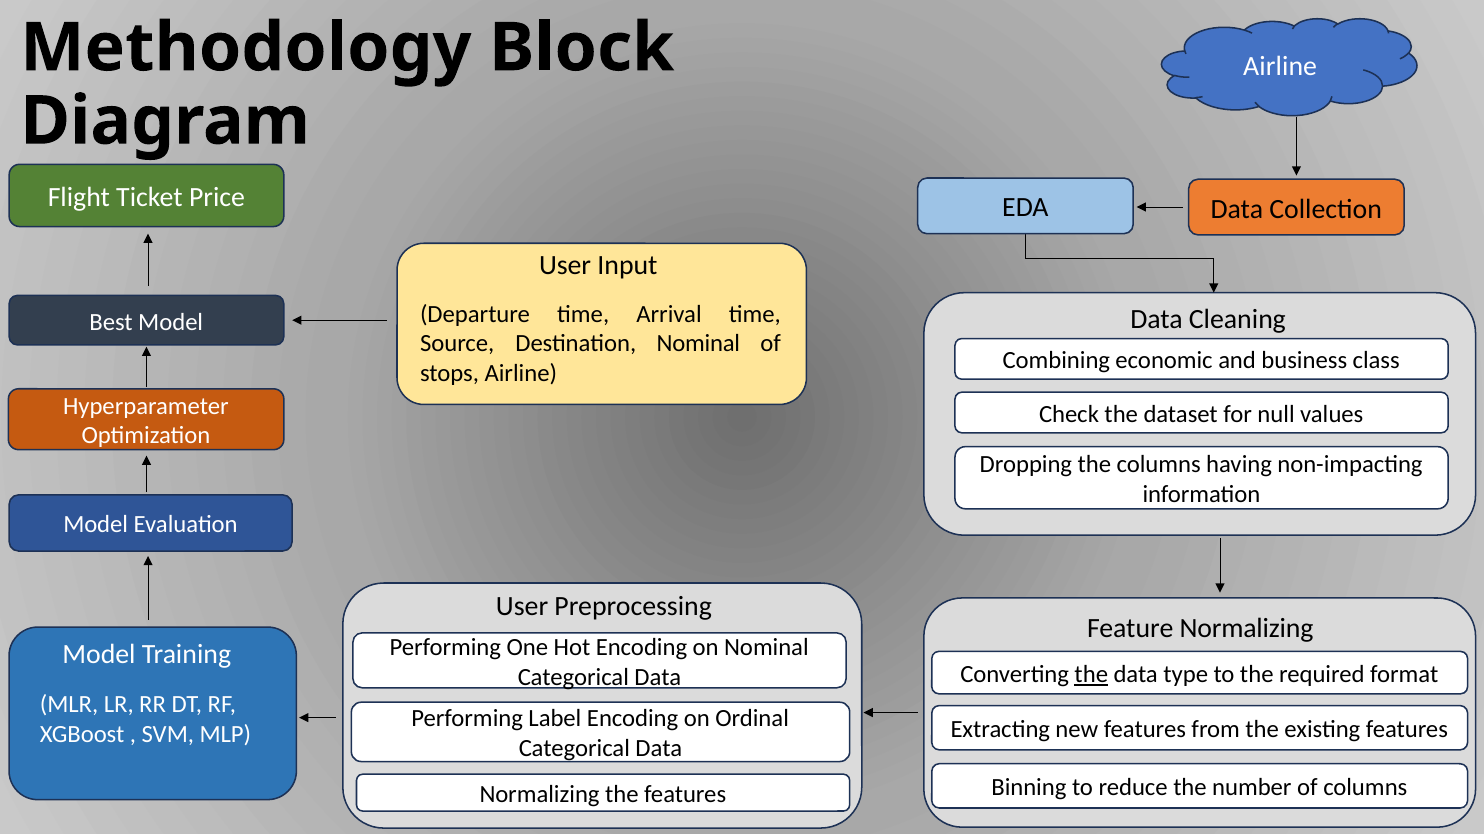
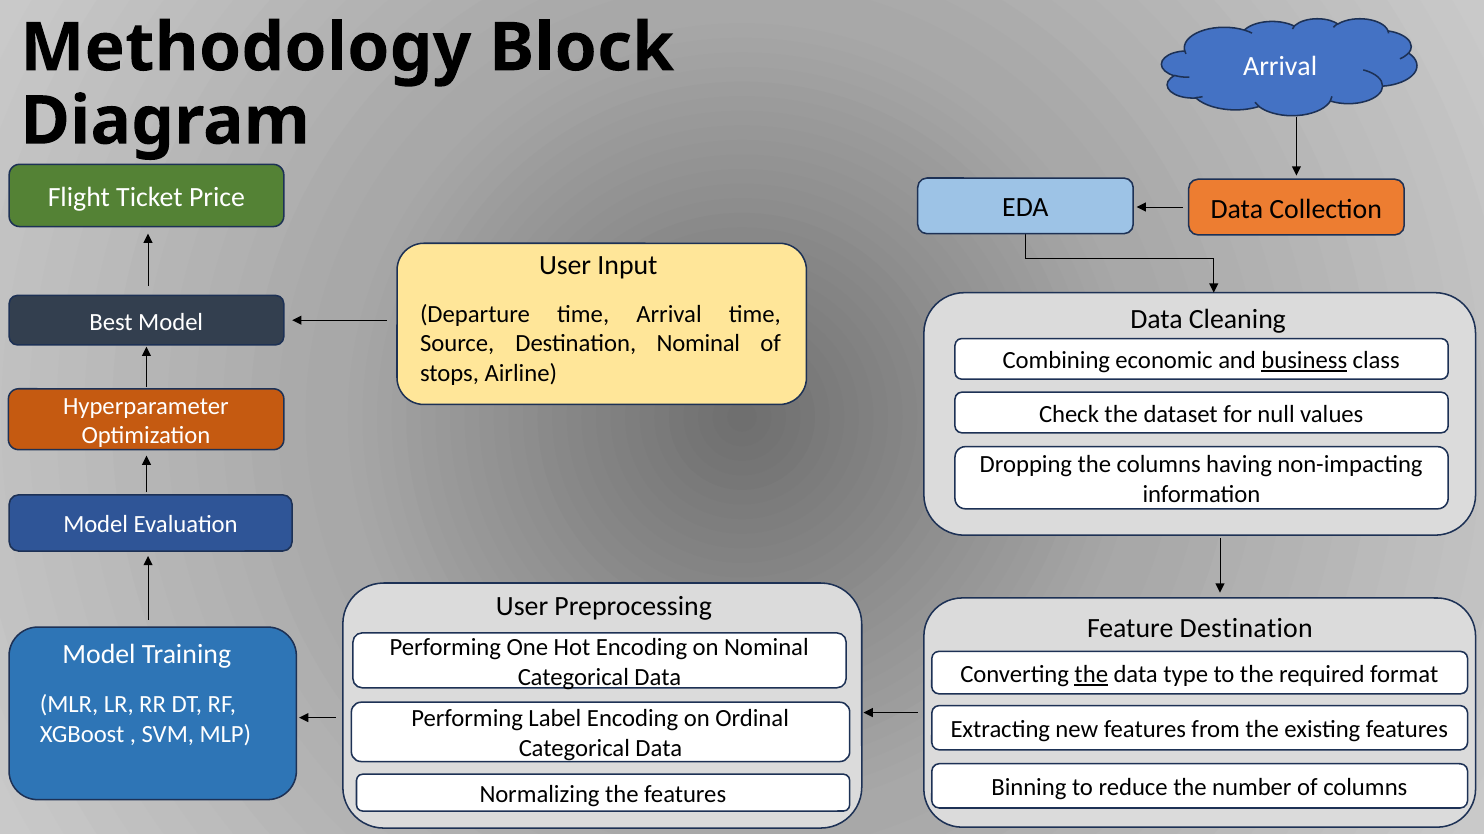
Airline at (1280, 67): Airline -> Arrival
business underline: none -> present
Feature Normalizing: Normalizing -> Destination
